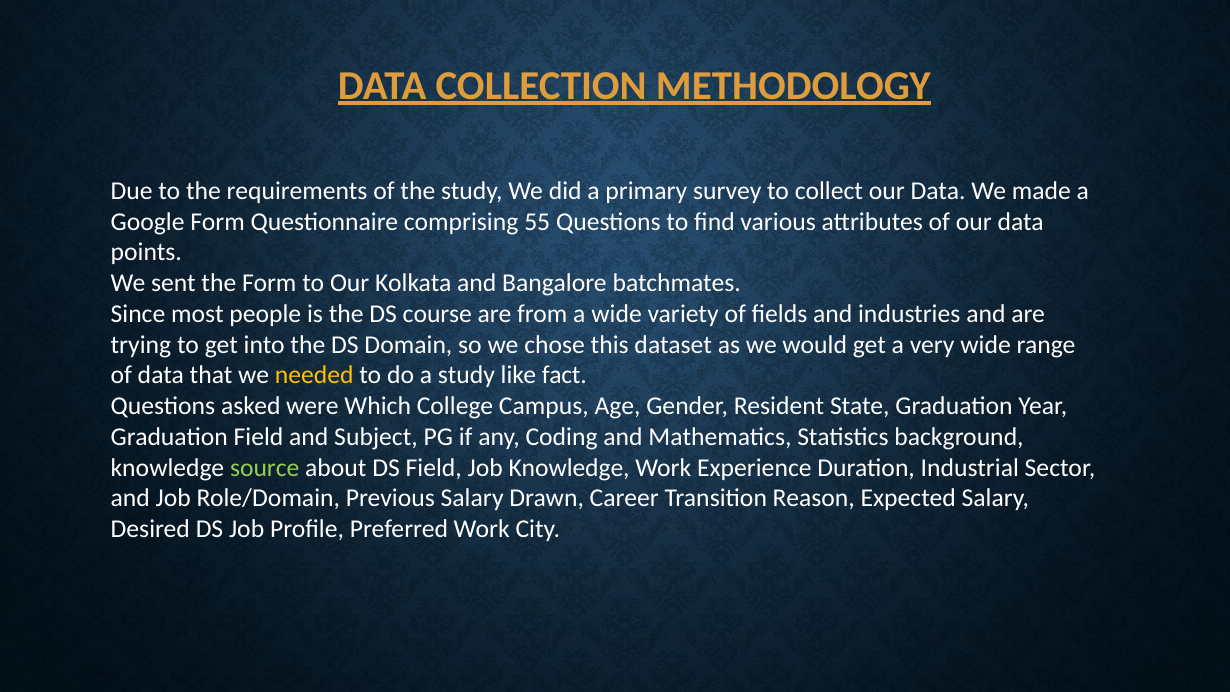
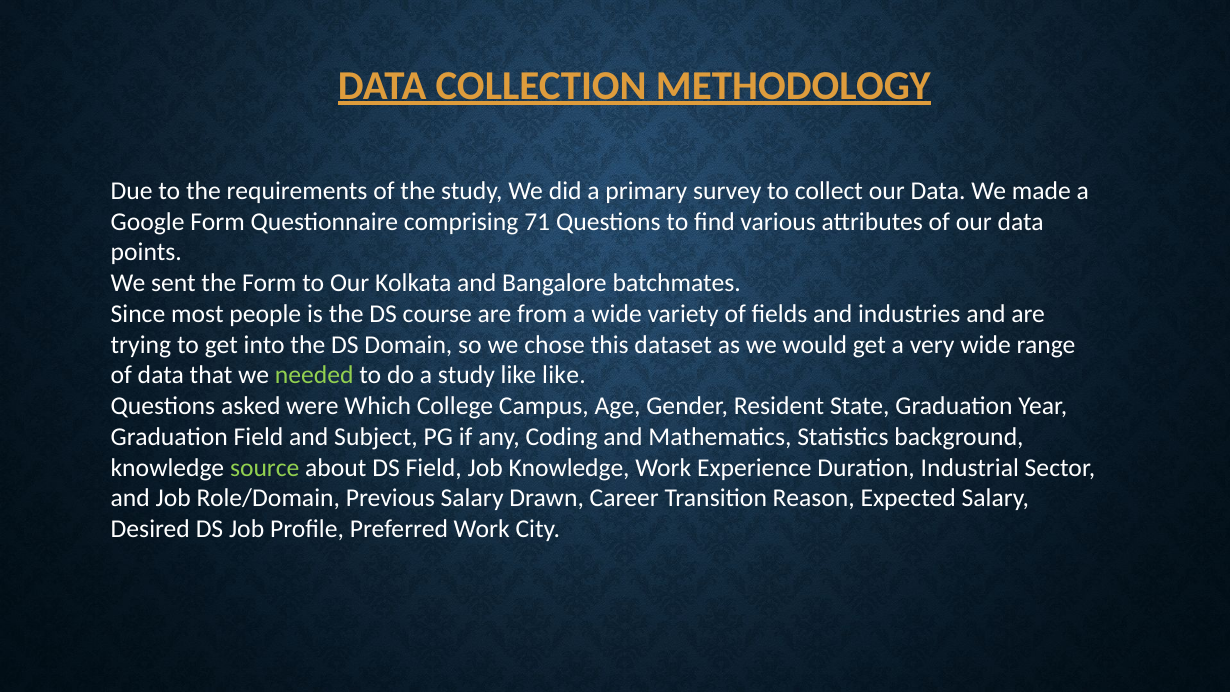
55: 55 -> 71
needed colour: yellow -> light green
like fact: fact -> like
